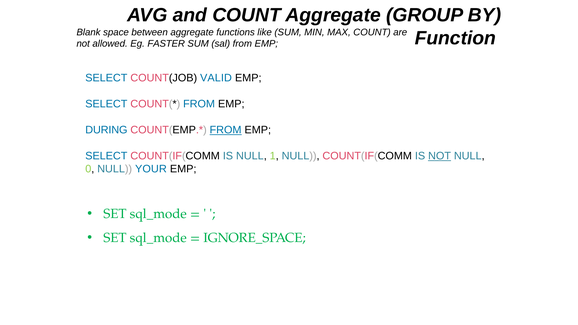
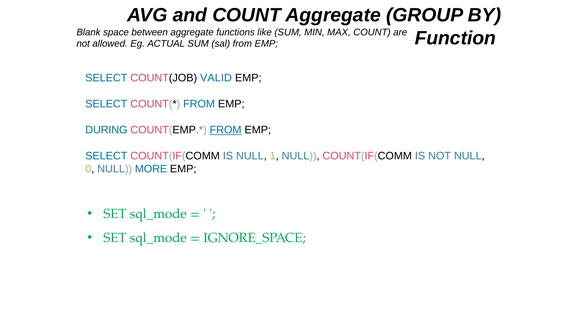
FASTER: FASTER -> ACTUAL
NOT at (440, 156) underline: present -> none
YOUR: YOUR -> MORE
